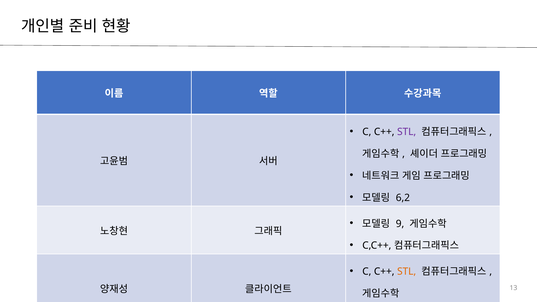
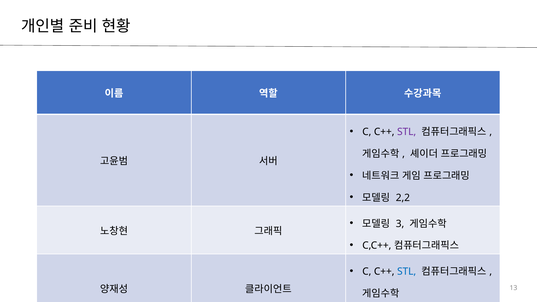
6,2: 6,2 -> 2,2
9: 9 -> 3
STL at (407, 272) colour: orange -> blue
